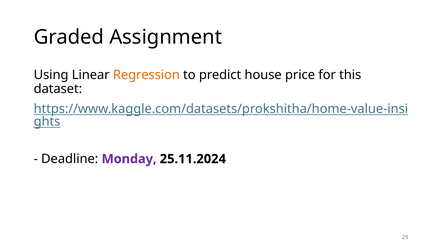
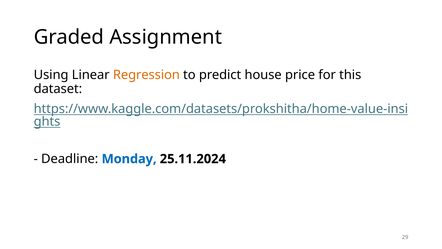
Monday colour: purple -> blue
